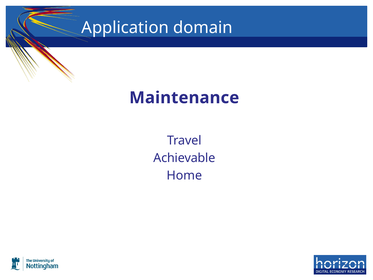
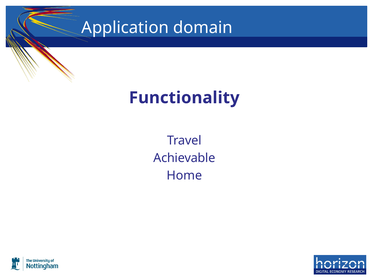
Maintenance: Maintenance -> Functionality
